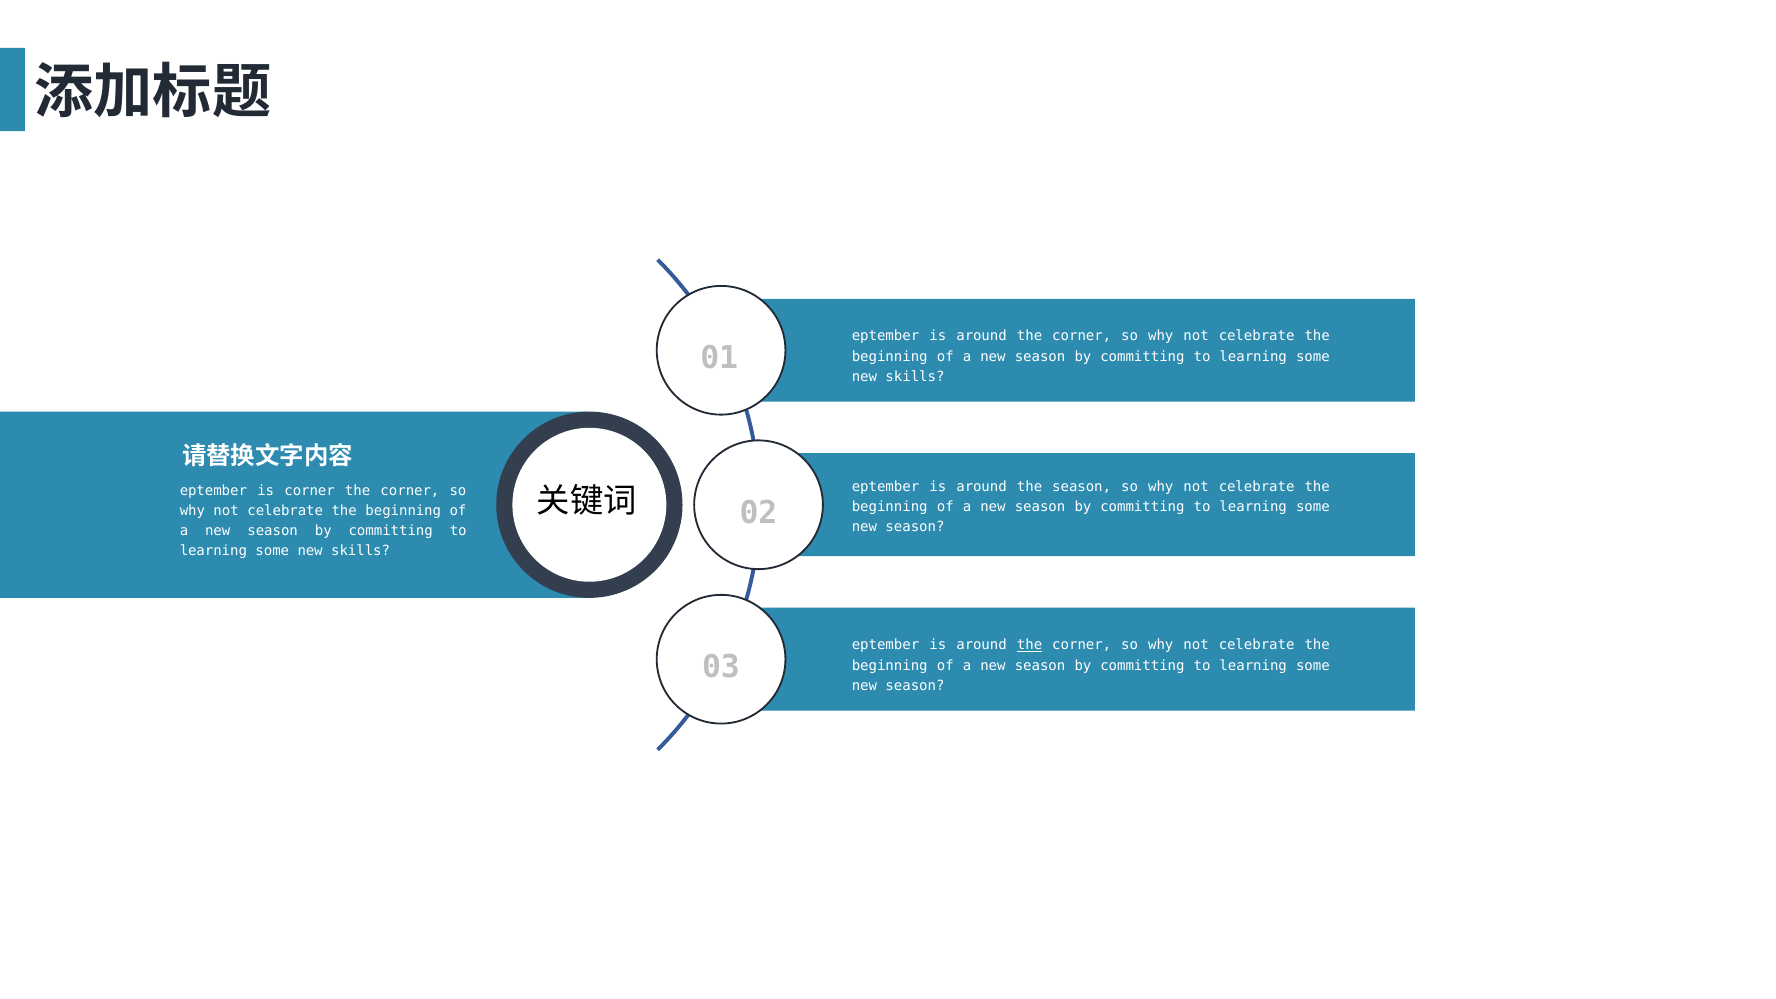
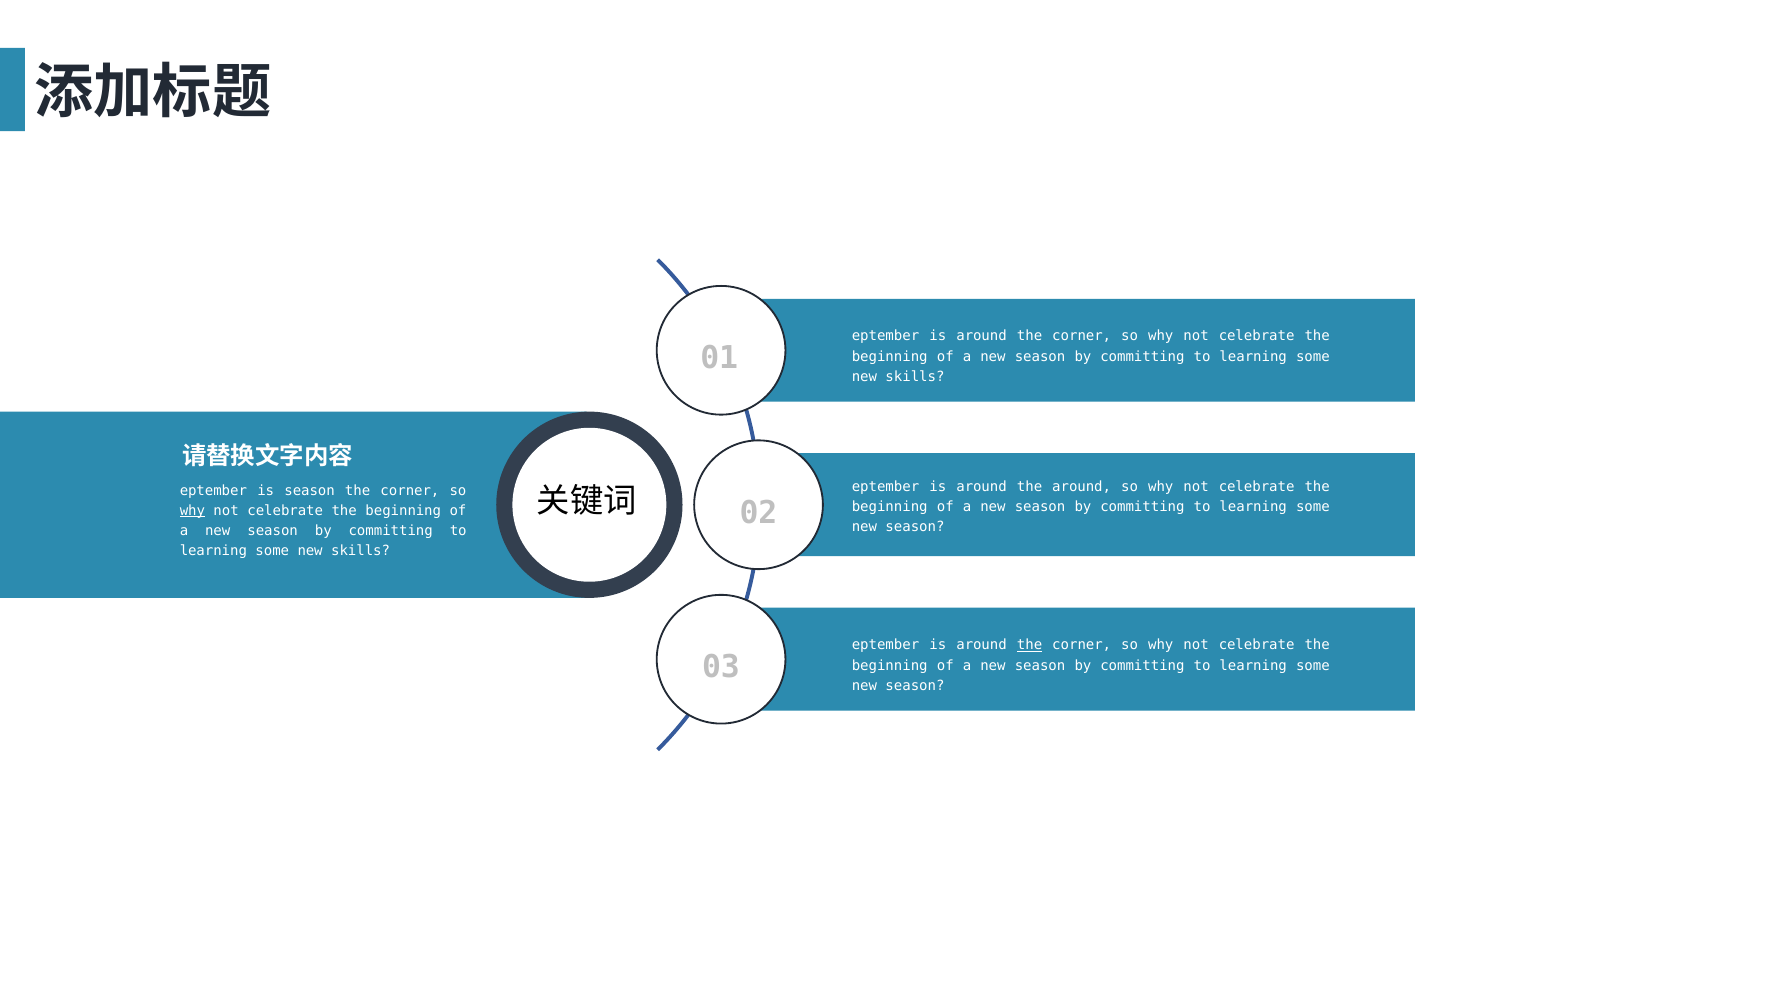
the season: season -> around
is corner: corner -> season
why at (192, 511) underline: none -> present
